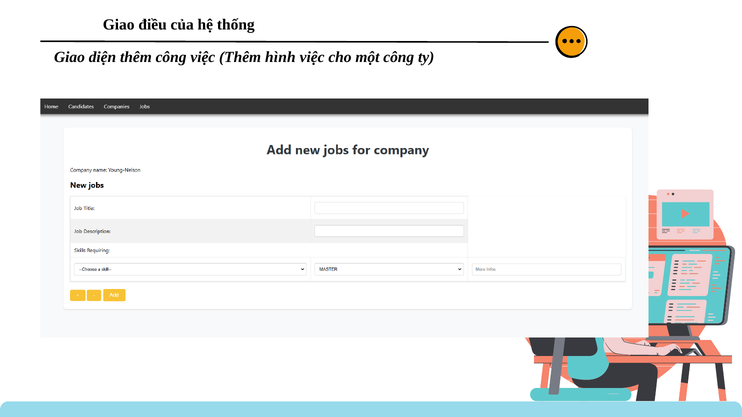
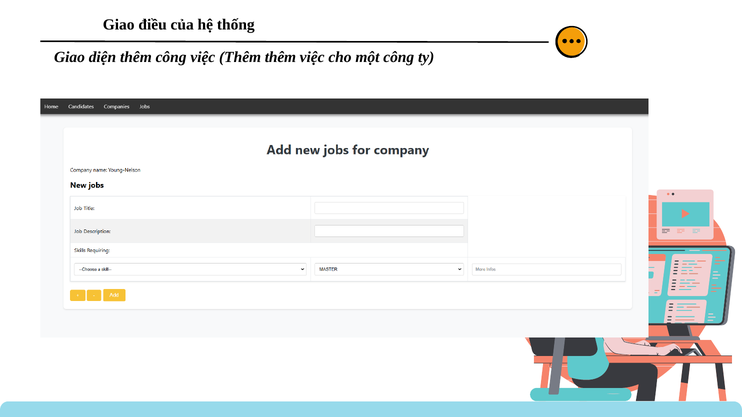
Thêm hình: hình -> thêm
